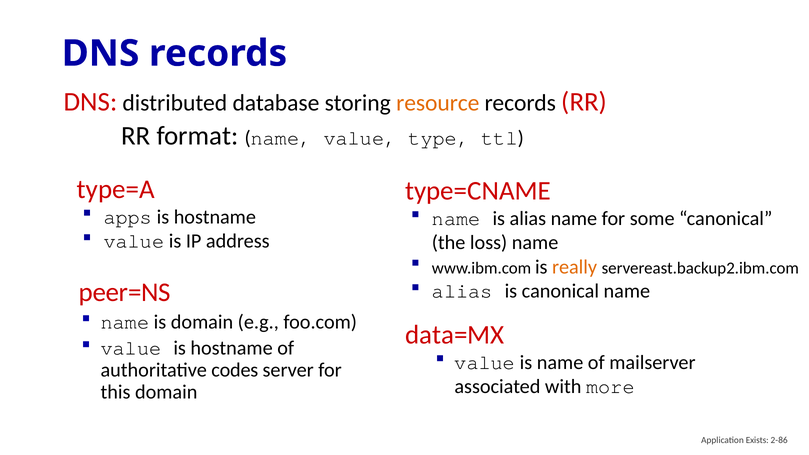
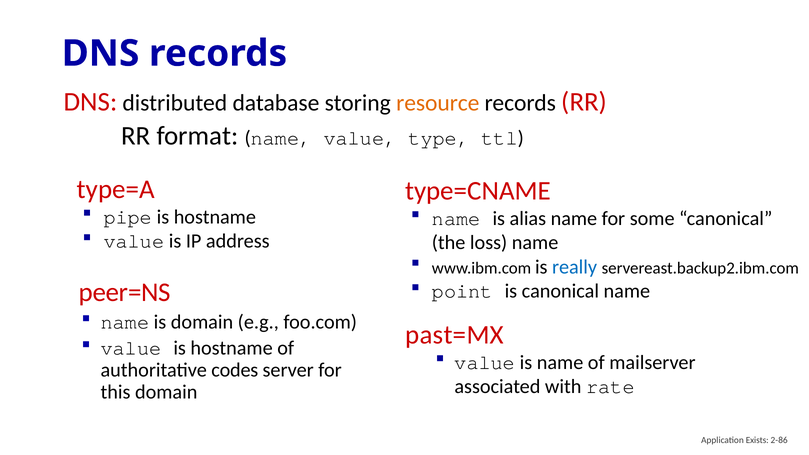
apps: apps -> pipe
really colour: orange -> blue
alias at (462, 291): alias -> point
data=MX: data=MX -> past=MX
more: more -> rate
